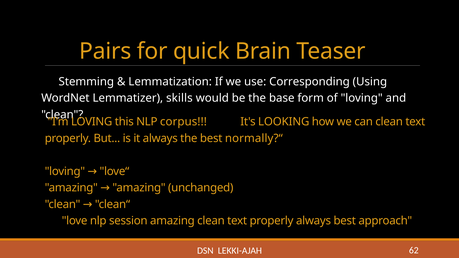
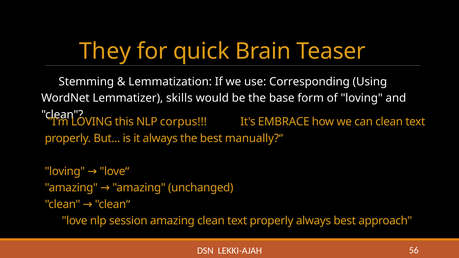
Pairs: Pairs -> They
LOOKING: LOOKING -> EMBRACE
normally?“: normally?“ -> manually?“
62: 62 -> 56
